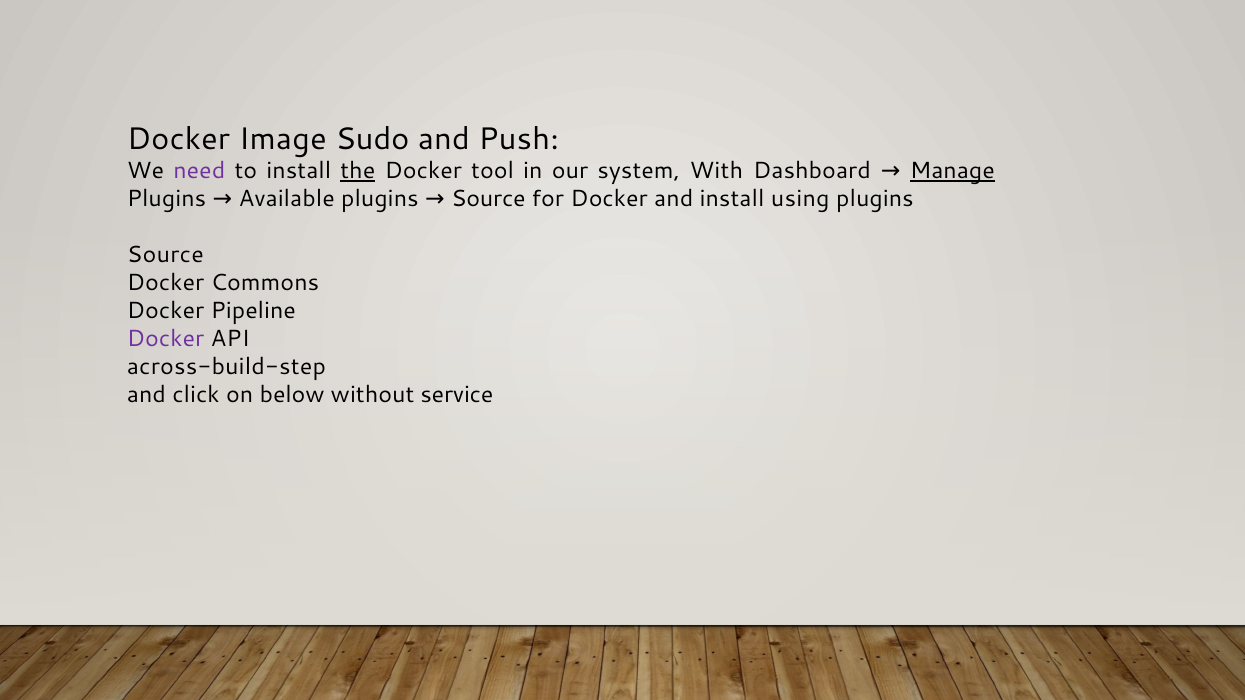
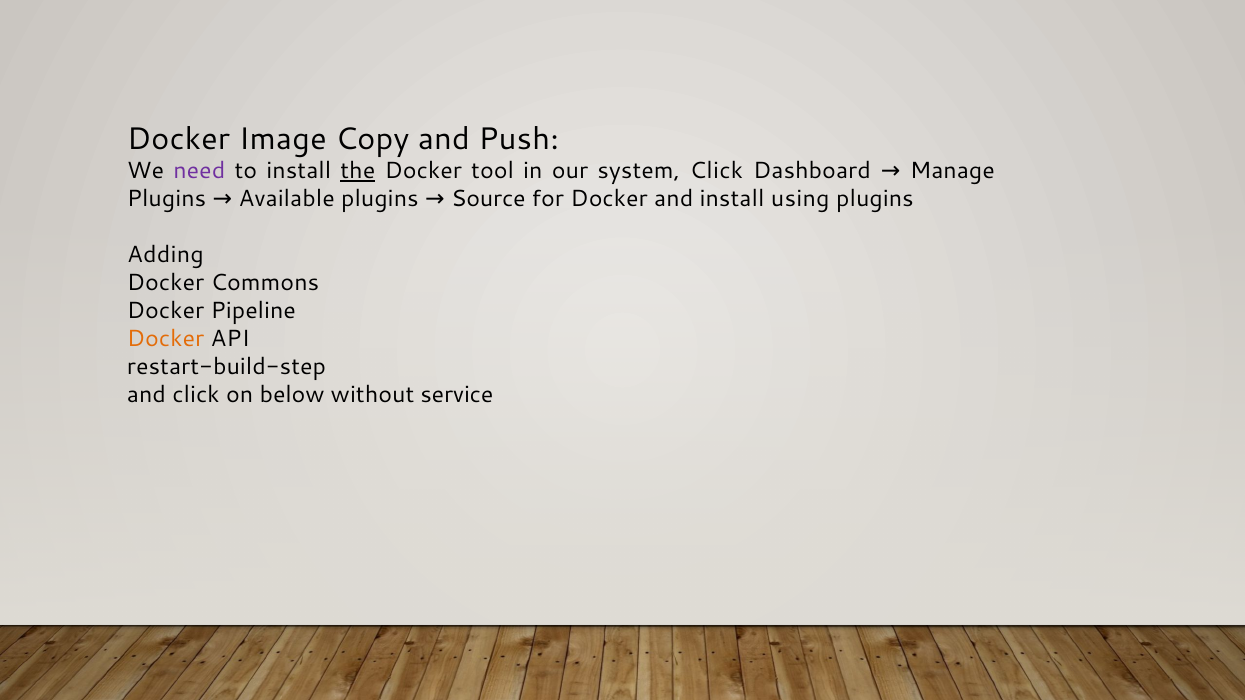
Sudo: Sudo -> Copy
system With: With -> Click
Manage underline: present -> none
Source at (165, 255): Source -> Adding
Docker at (166, 339) colour: purple -> orange
across-build-step: across-build-step -> restart-build-step
